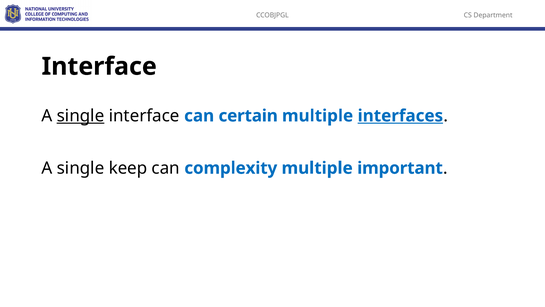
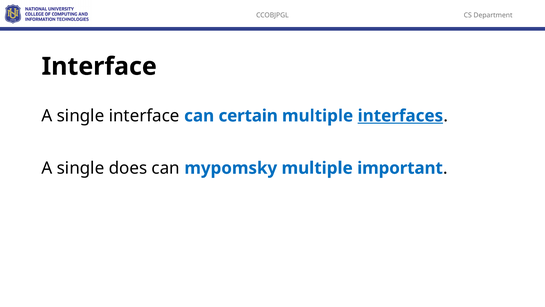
single at (81, 116) underline: present -> none
keep: keep -> does
complexity: complexity -> mypomsky
